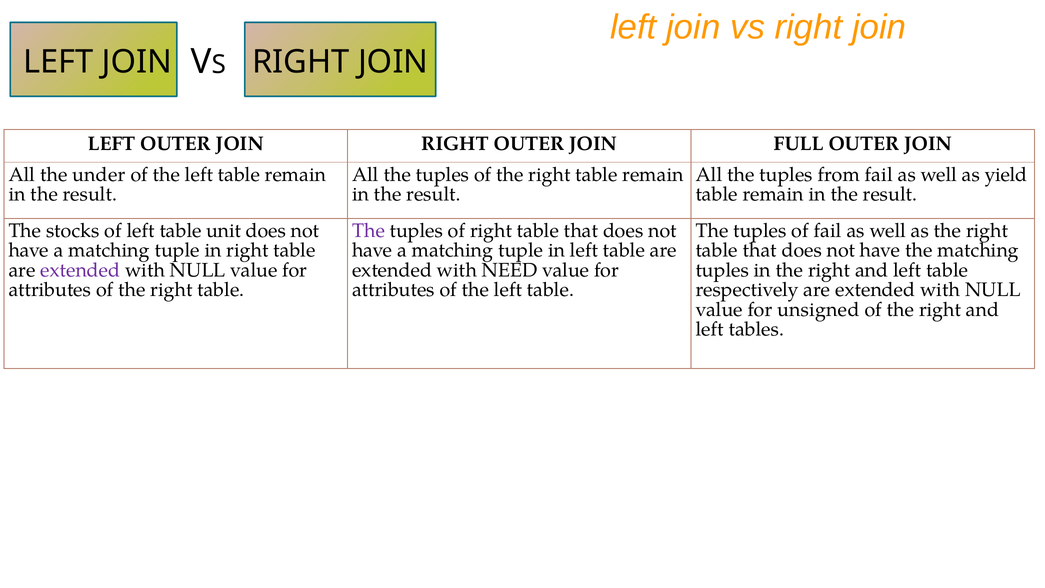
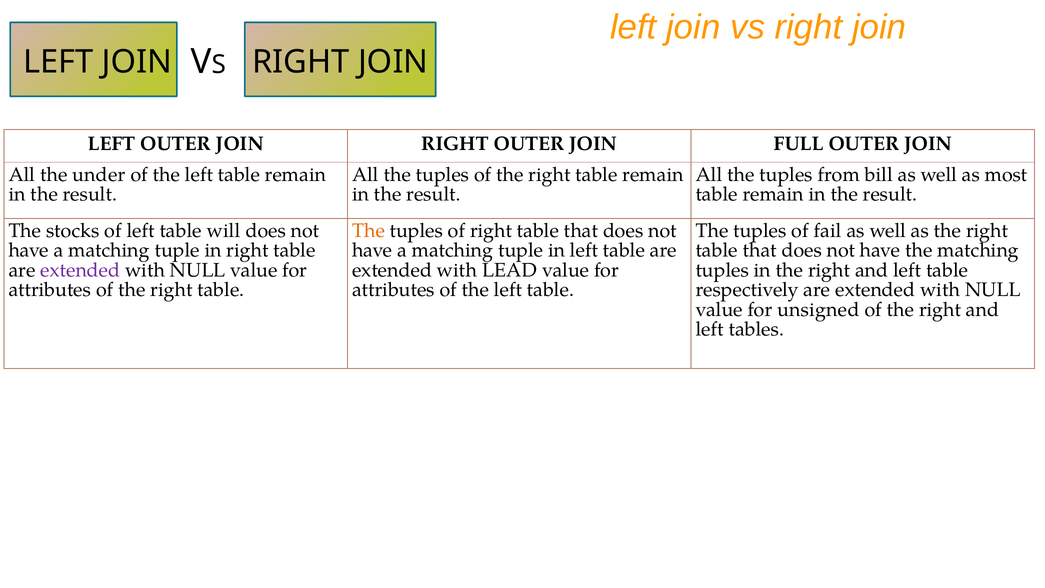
from fail: fail -> bill
yield: yield -> most
unit: unit -> will
The at (369, 231) colour: purple -> orange
NEED: NEED -> LEAD
